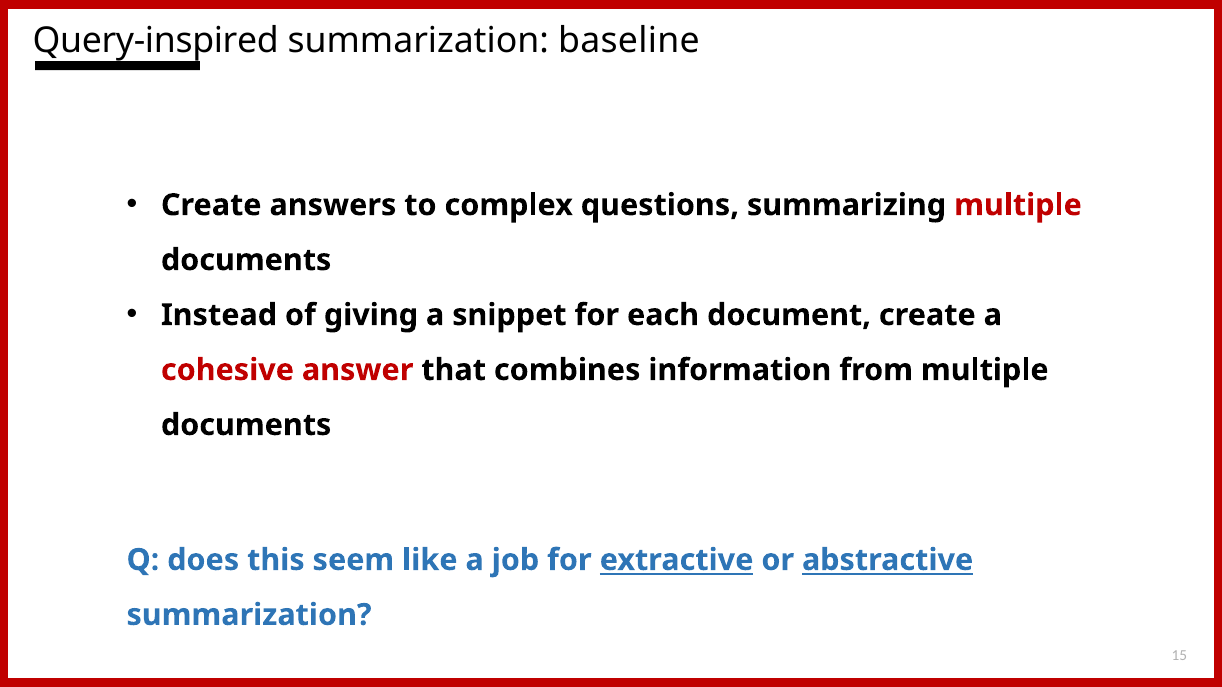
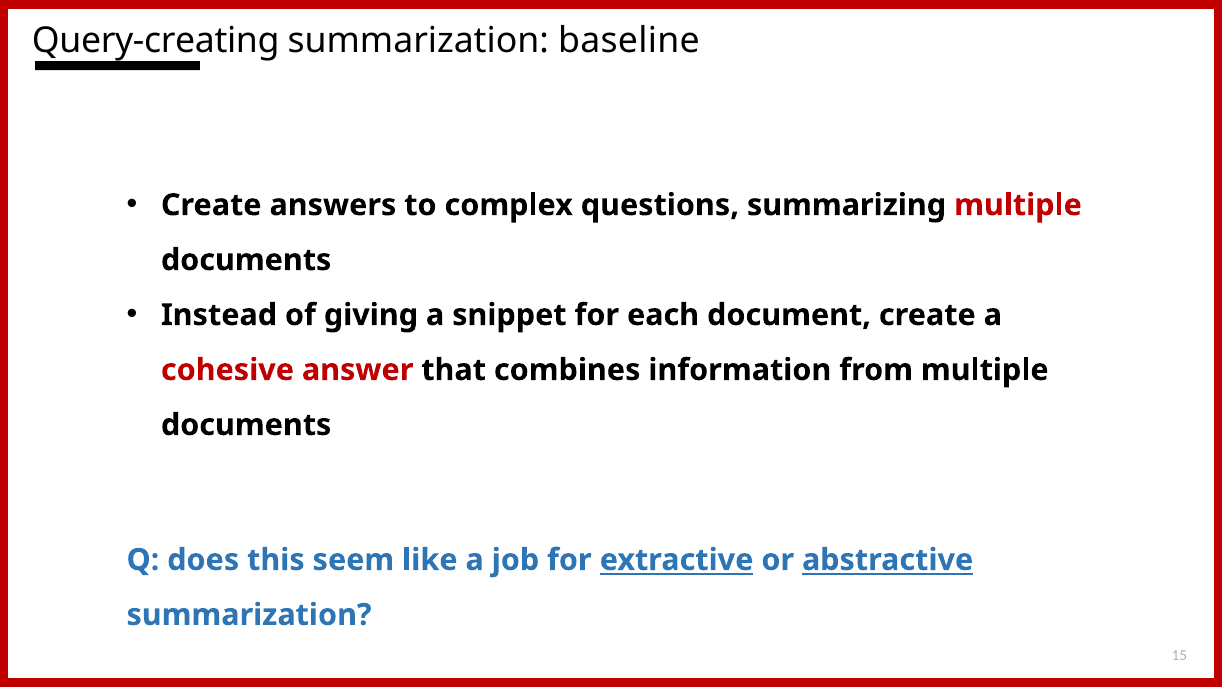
Query-inspired: Query-inspired -> Query-creating
